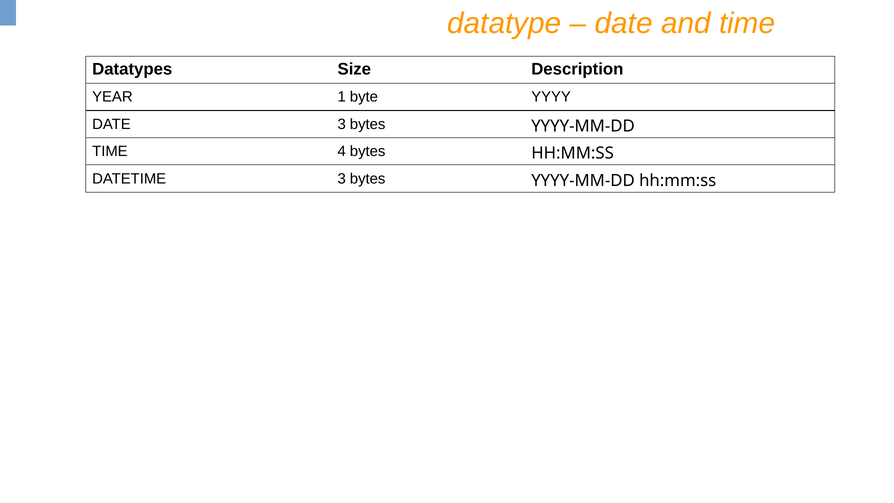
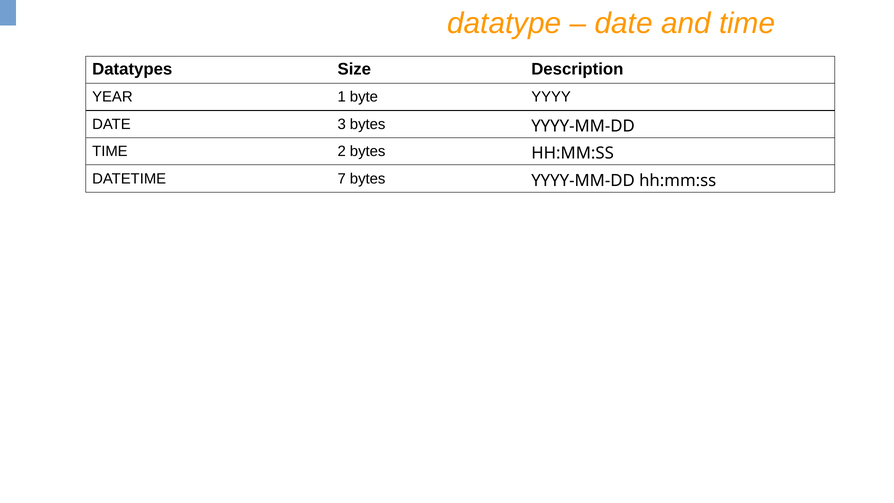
4: 4 -> 2
DATETIME 3: 3 -> 7
